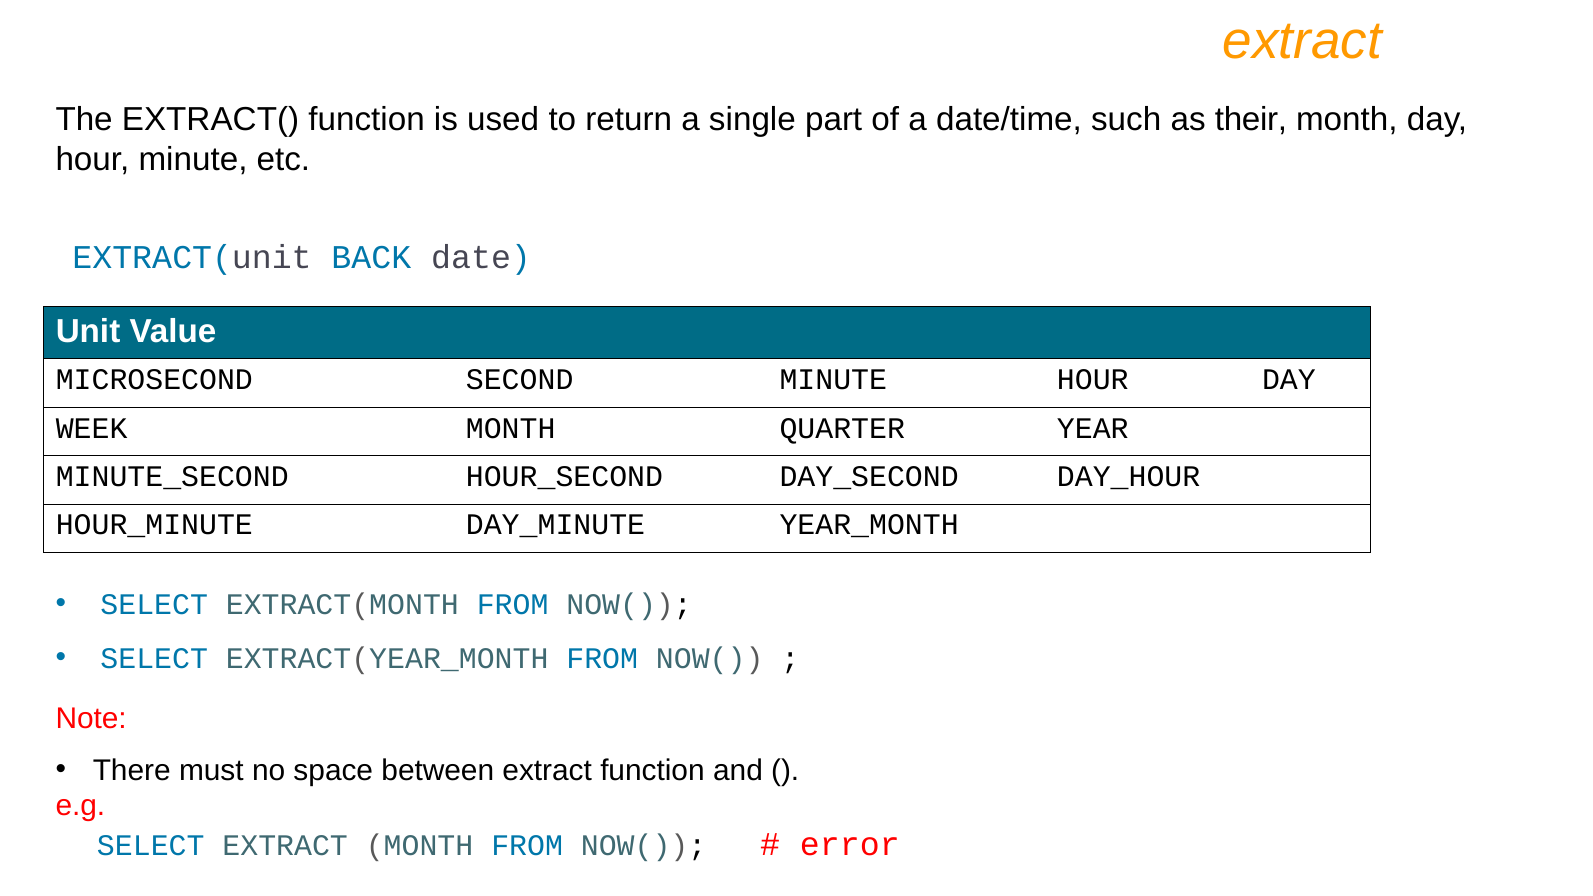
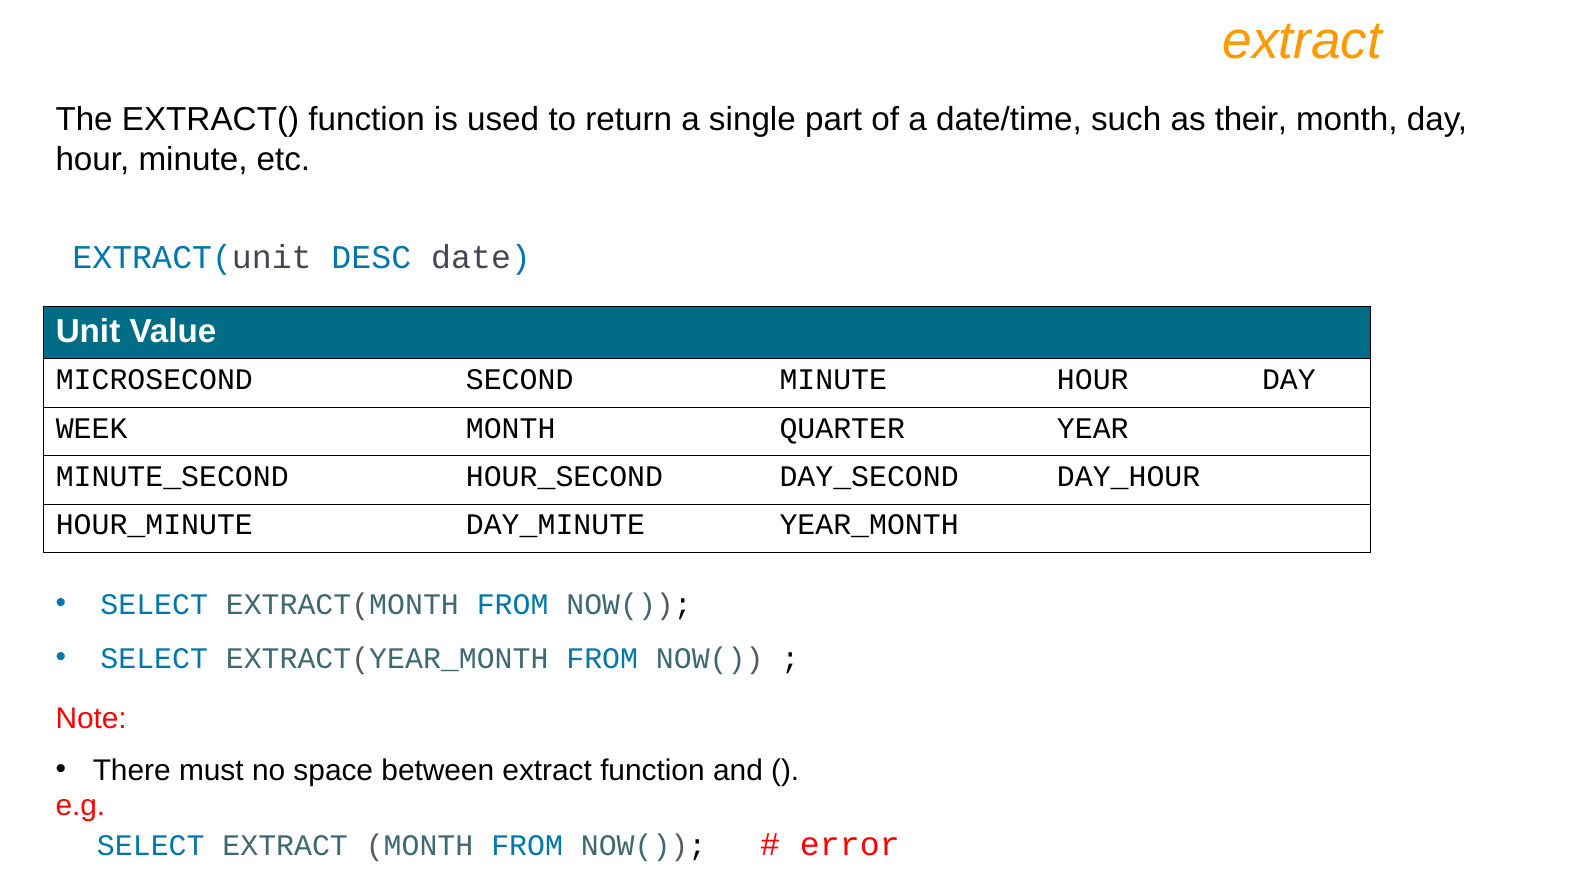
BACK: BACK -> DESC
